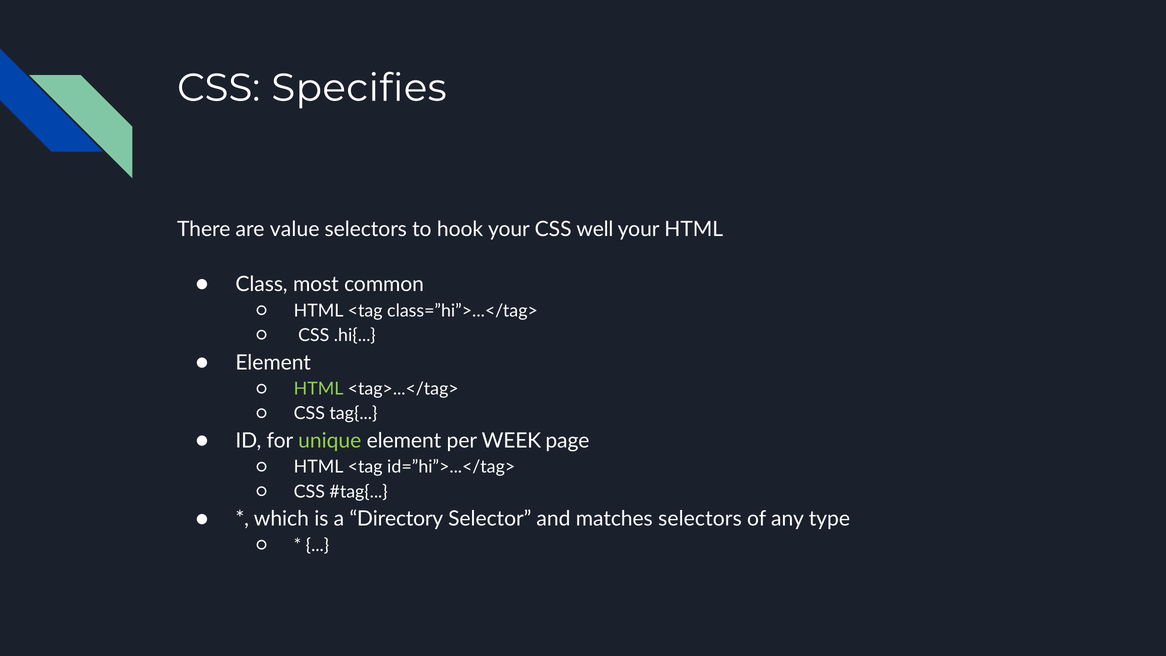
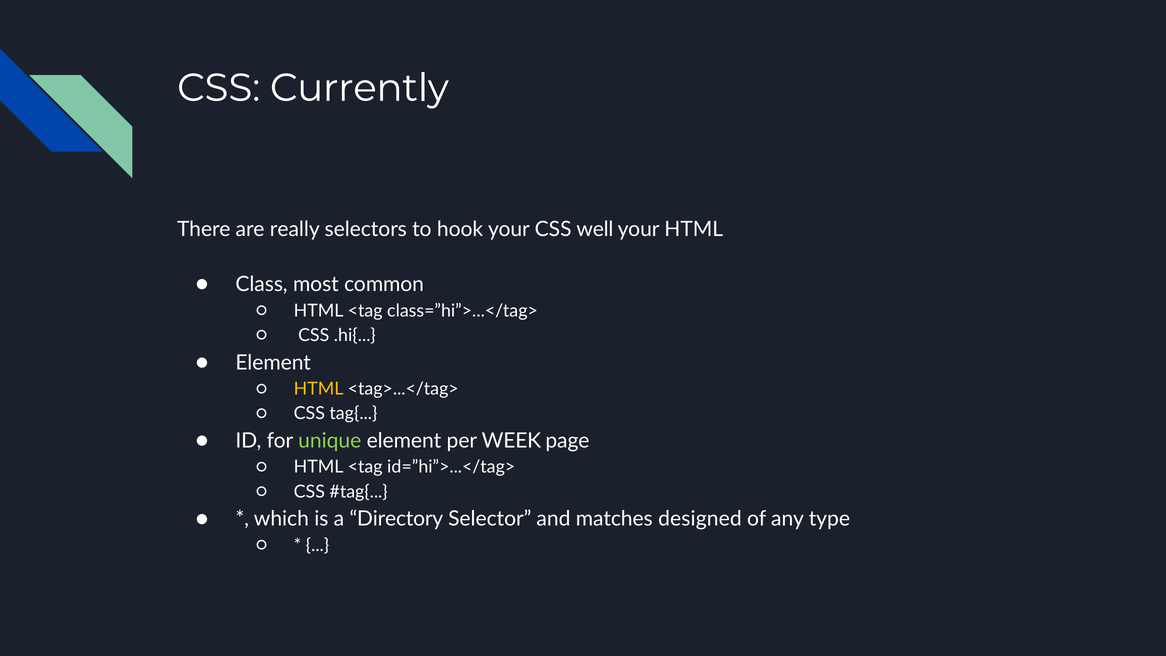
Specifies: Specifies -> Currently
value: value -> really
HTML at (319, 389) colour: light green -> yellow
matches selectors: selectors -> designed
